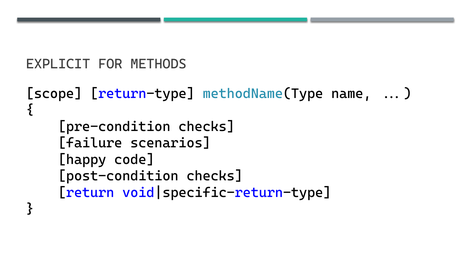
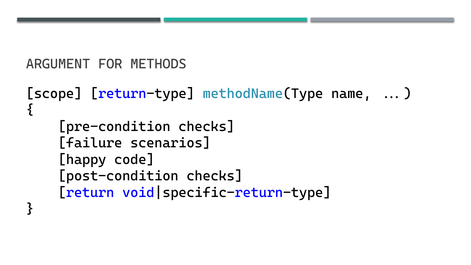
EXPLICIT: EXPLICIT -> ARGUMENT
